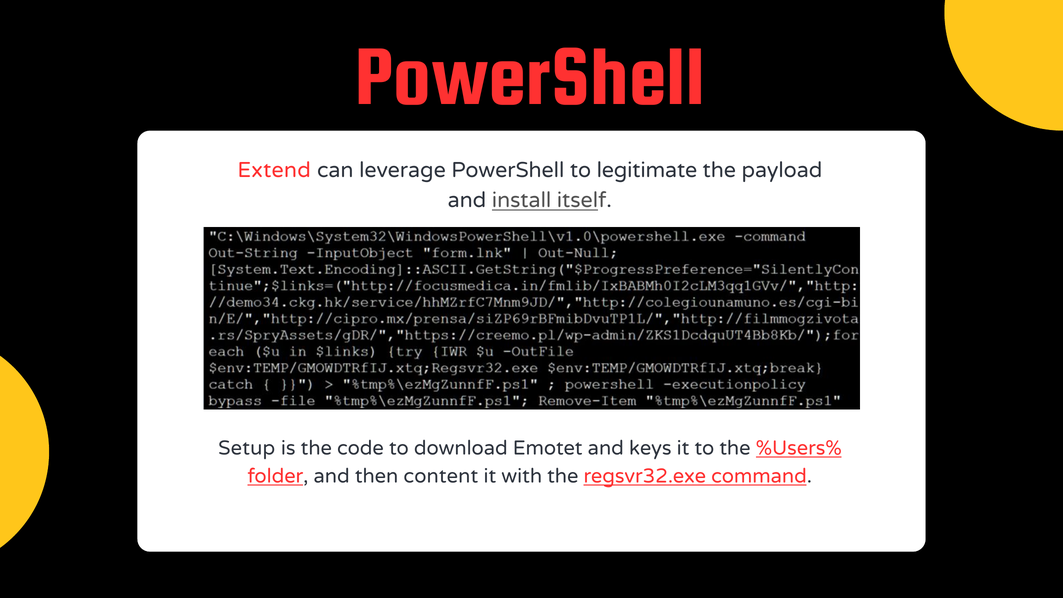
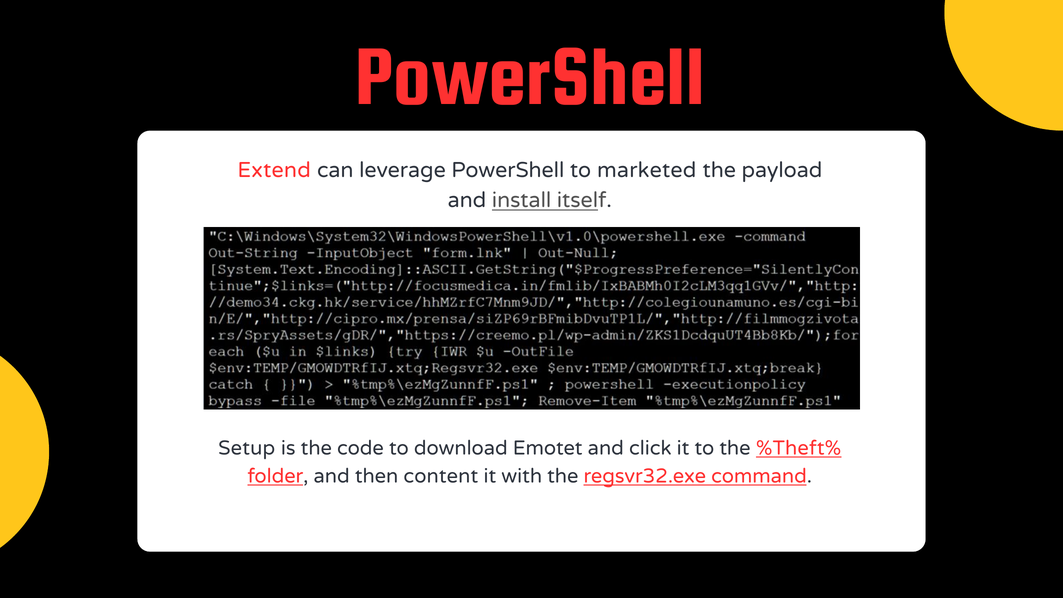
legitimate: legitimate -> marketed
keys: keys -> click
%Users%: %Users% -> %Theft%
